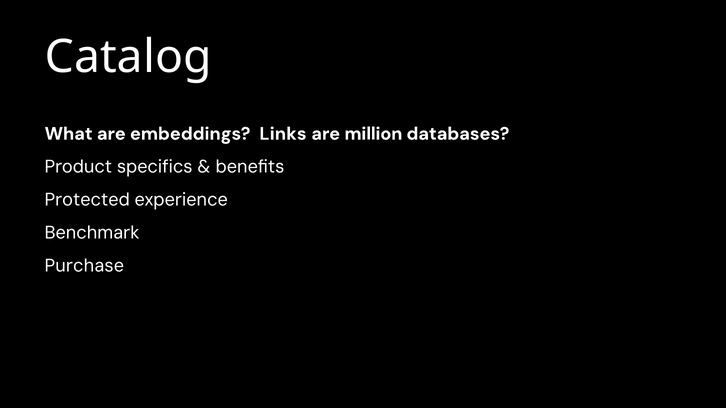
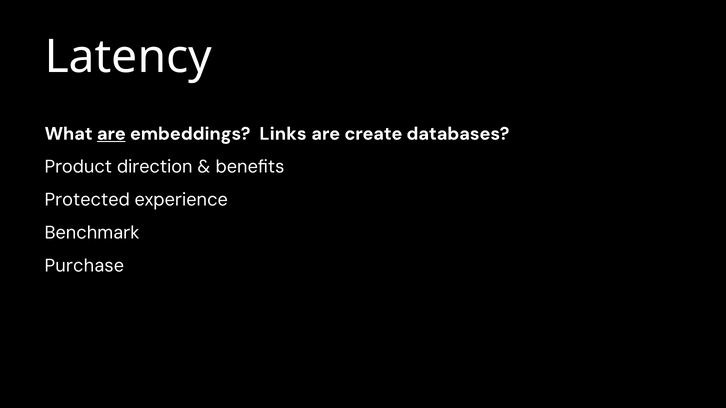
Catalog: Catalog -> Latency
are at (111, 134) underline: none -> present
million: million -> create
specifics: specifics -> direction
